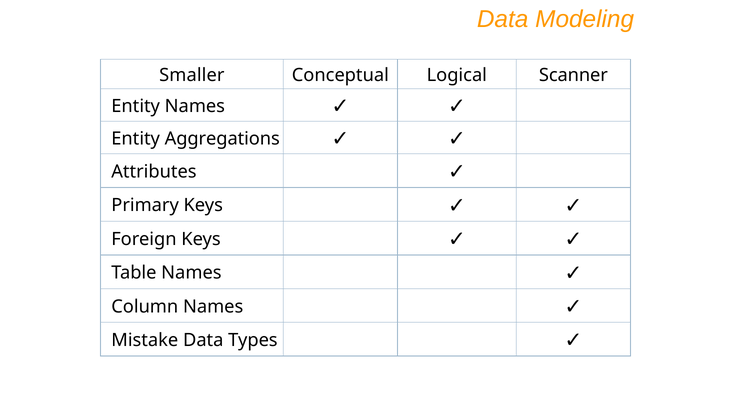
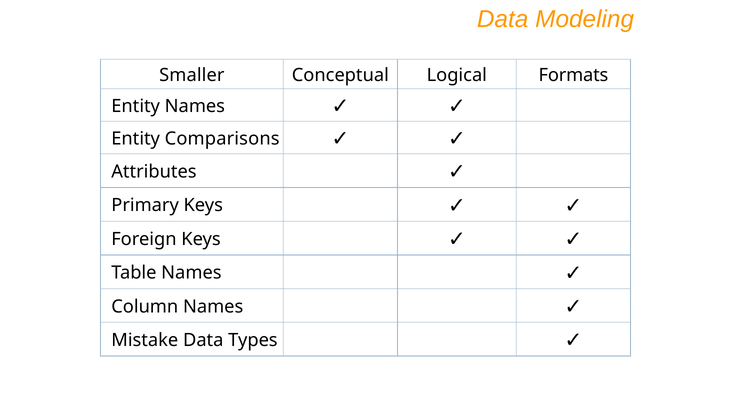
Scanner: Scanner -> Formats
Aggregations: Aggregations -> Comparisons
